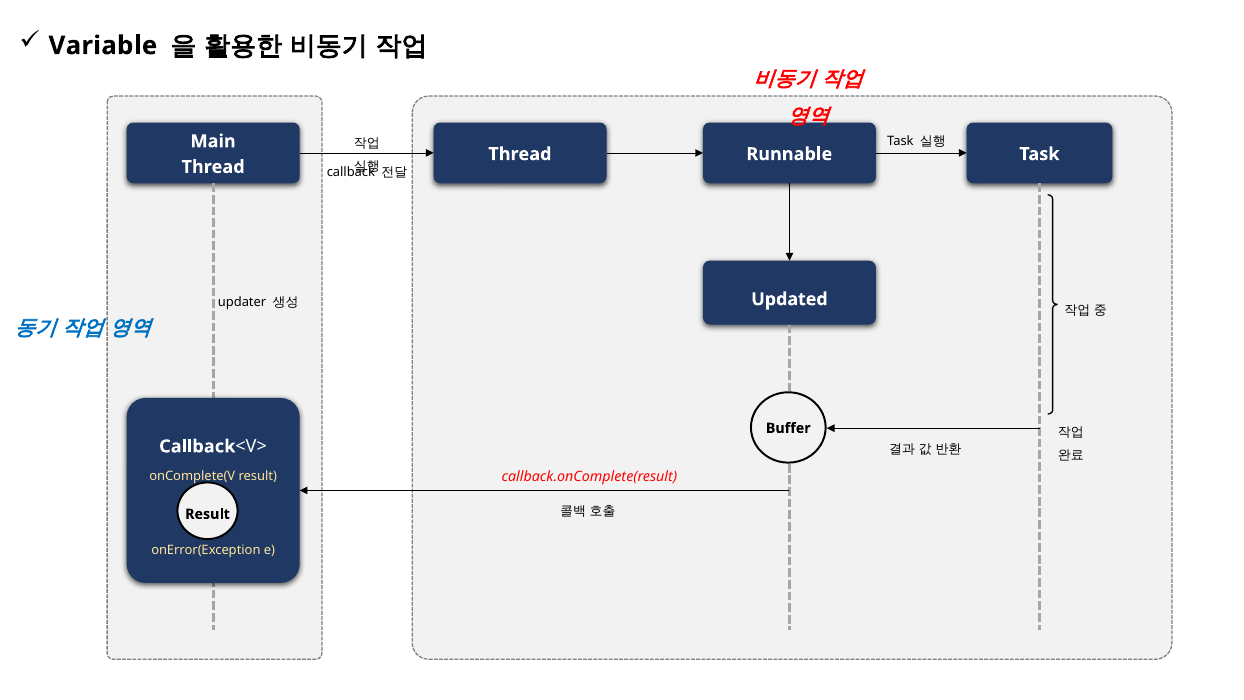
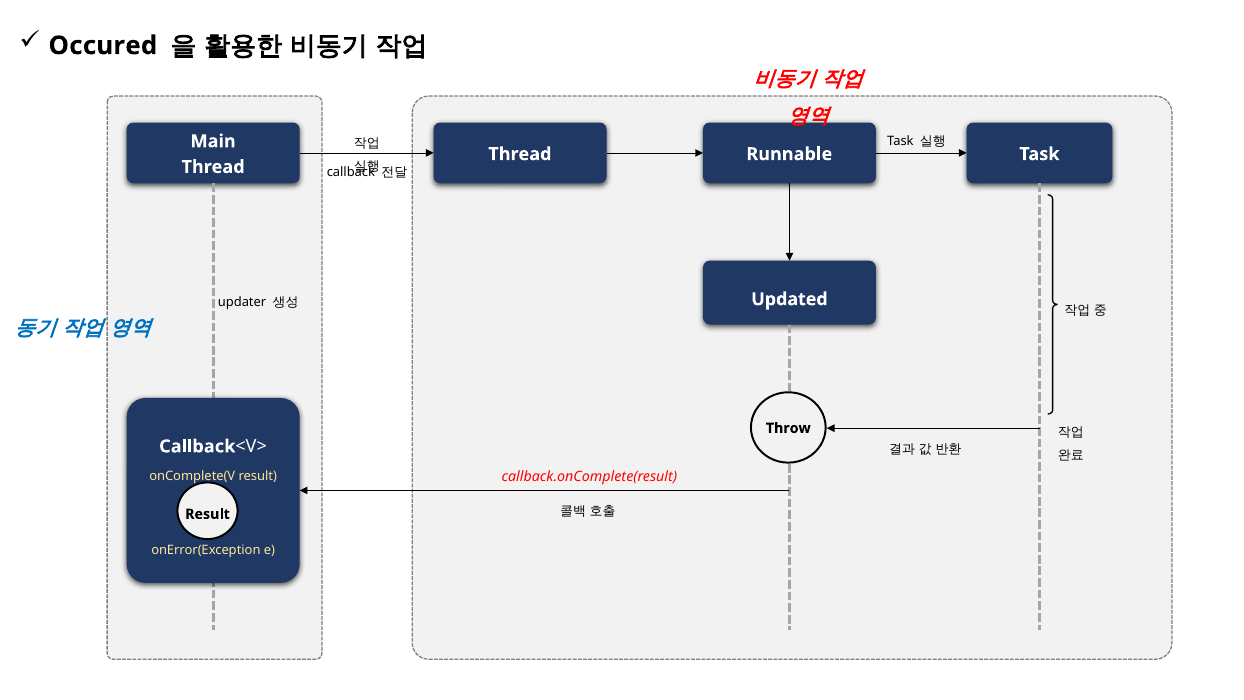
Variable: Variable -> Occured
Buffer: Buffer -> Throw
